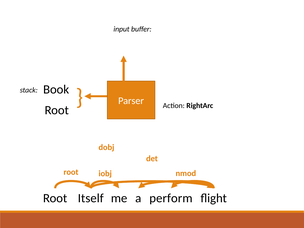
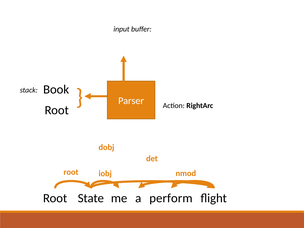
Itself: Itself -> State
